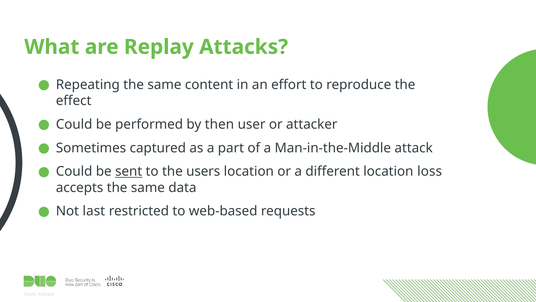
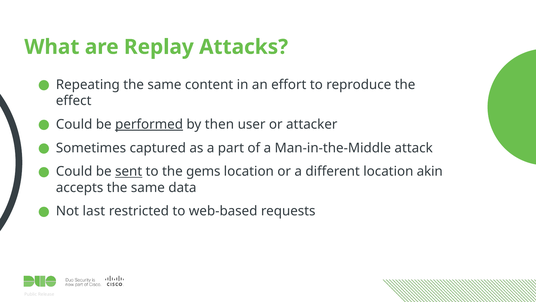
performed underline: none -> present
users: users -> gems
loss: loss -> akin
